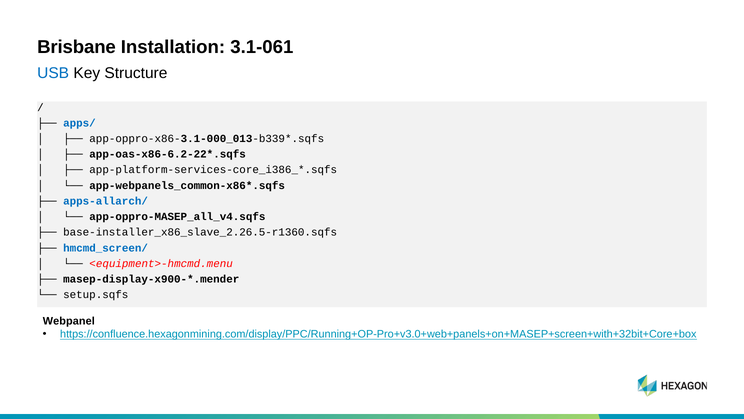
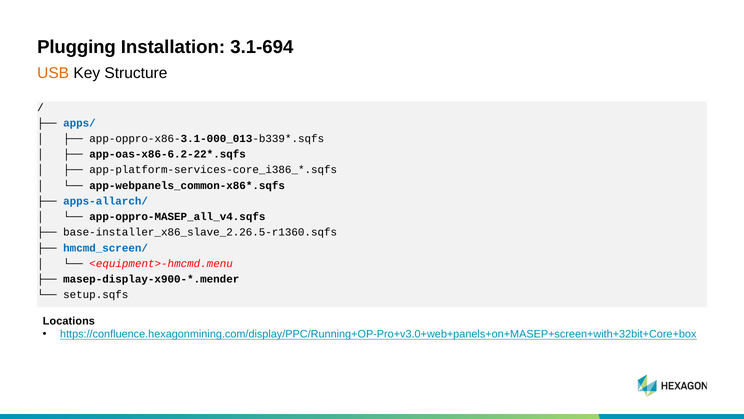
Brisbane: Brisbane -> Plugging
3.1-061: 3.1-061 -> 3.1-694
USB colour: blue -> orange
Webpanel: Webpanel -> Locations
